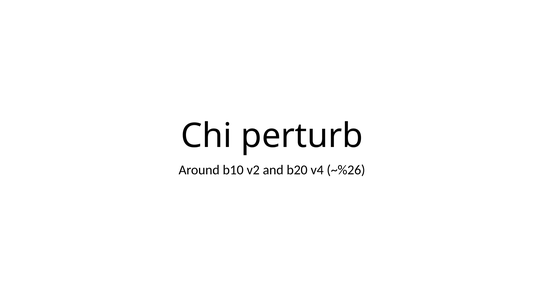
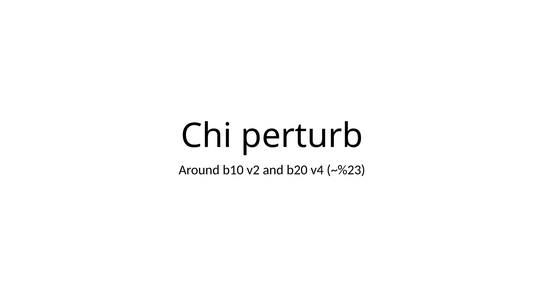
~%26: ~%26 -> ~%23
